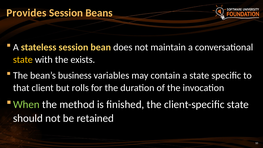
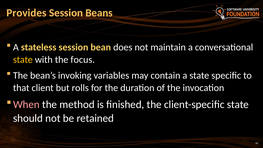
exists: exists -> focus
business: business -> invoking
When colour: light green -> pink
